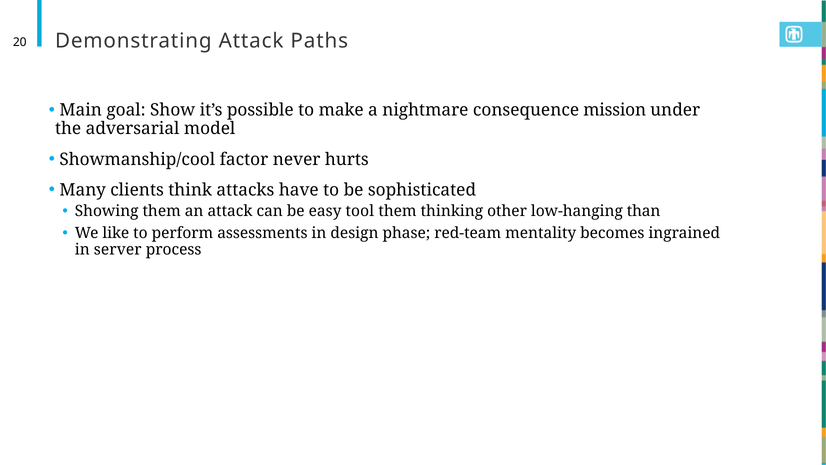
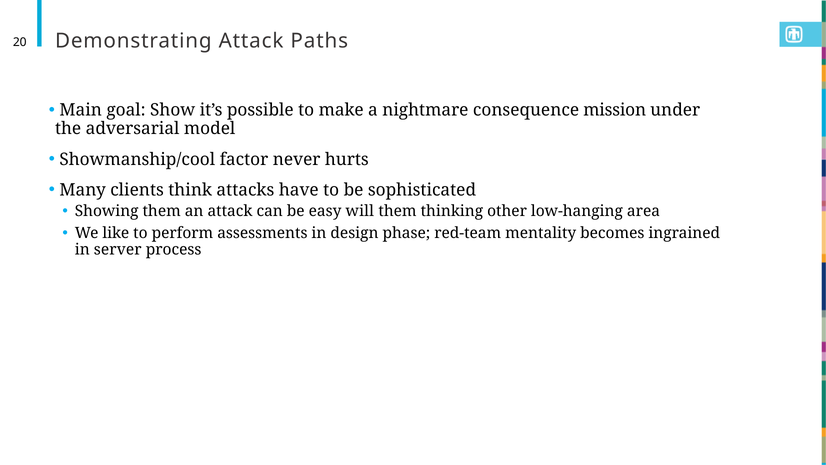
tool: tool -> will
than: than -> area
